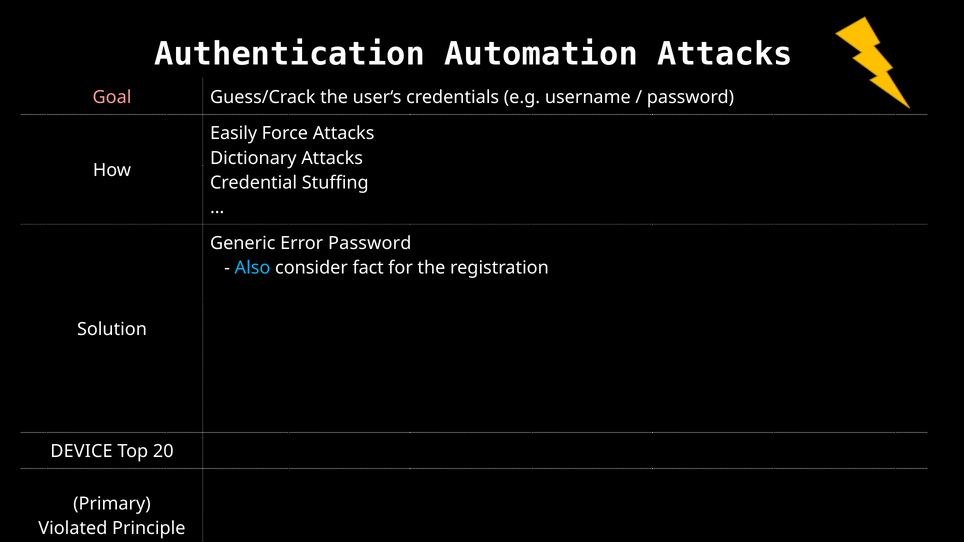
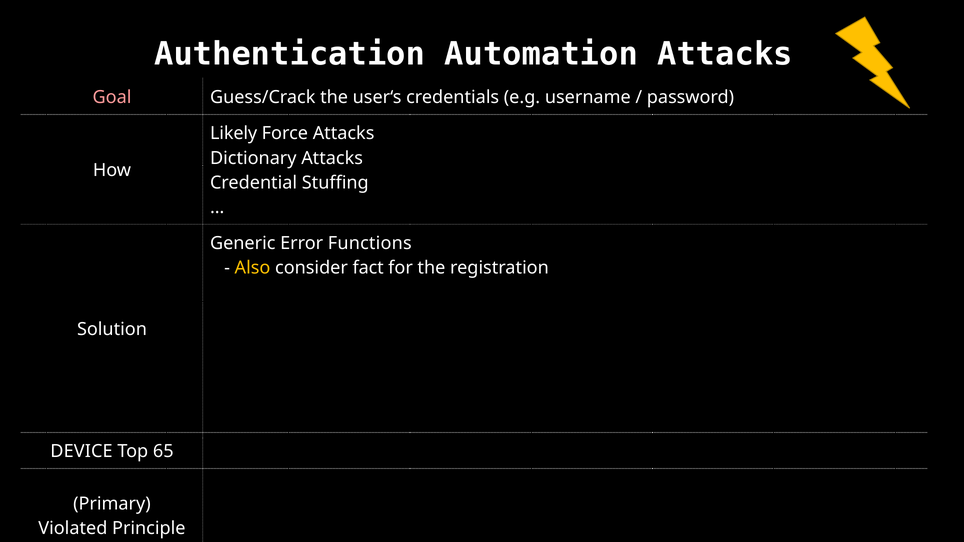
Easily: Easily -> Likely
Error Password: Password -> Functions
Also colour: light blue -> yellow
20: 20 -> 65
